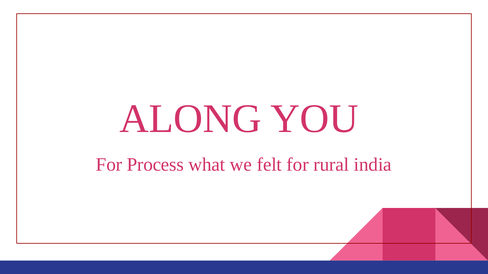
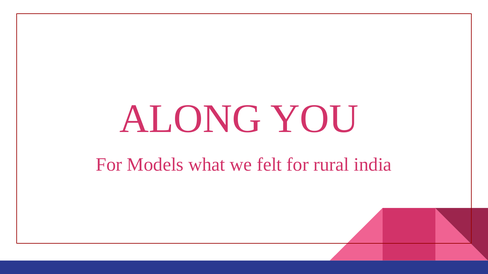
Process: Process -> Models
